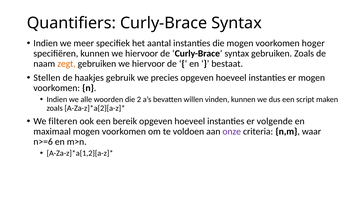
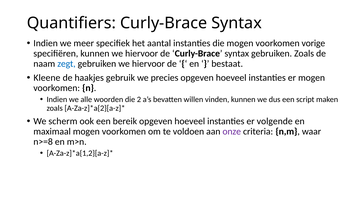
hoger: hoger -> vorige
zegt colour: orange -> blue
Stellen: Stellen -> Kleene
filteren: filteren -> scherm
n>=6: n>=6 -> n>=8
